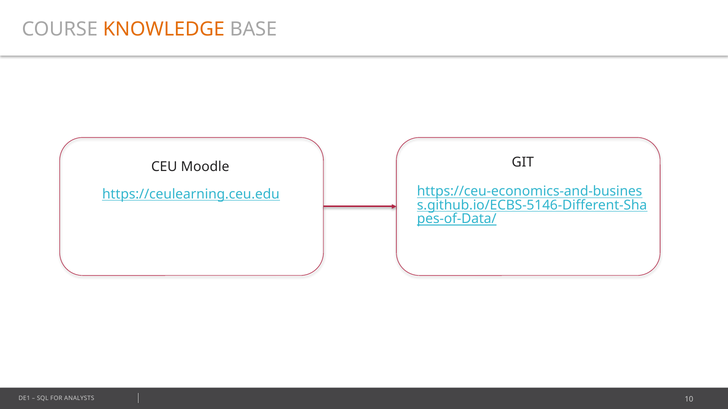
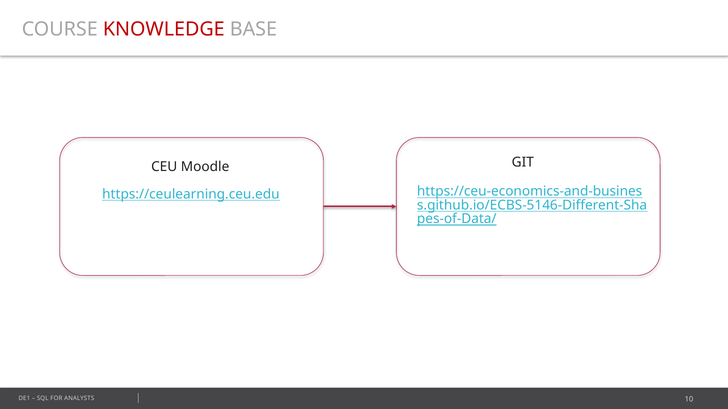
KNOWLEDGE colour: orange -> red
